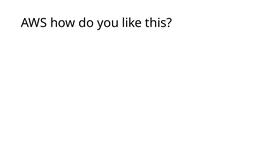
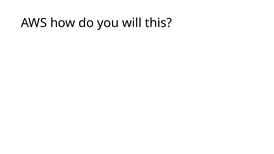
like: like -> will
